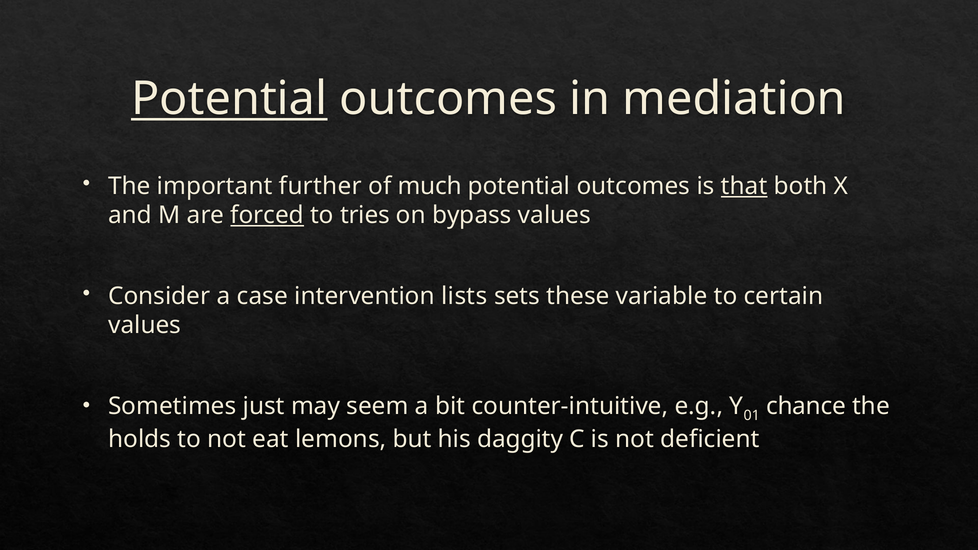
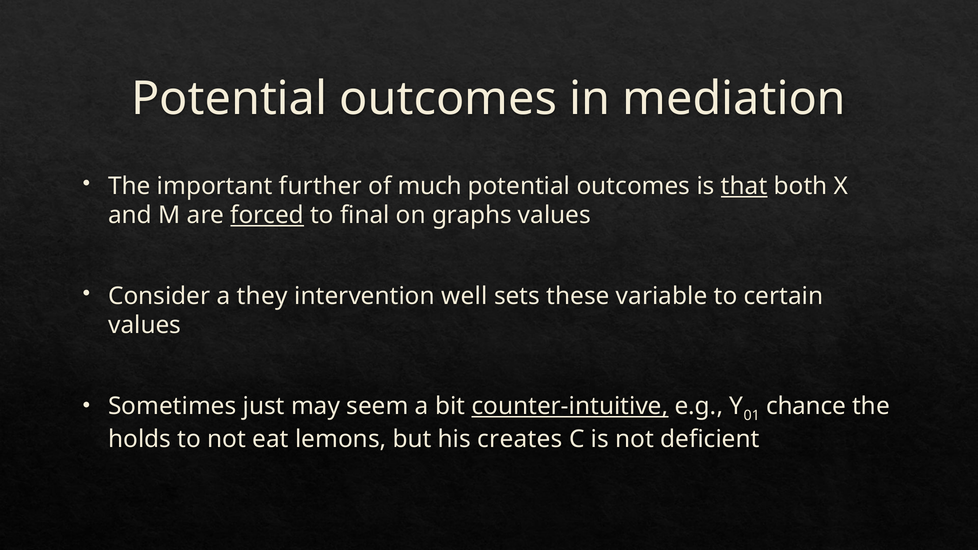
Potential at (229, 99) underline: present -> none
tries: tries -> final
bypass: bypass -> graphs
case: case -> they
lists: lists -> well
counter-intuitive underline: none -> present
daggity: daggity -> creates
